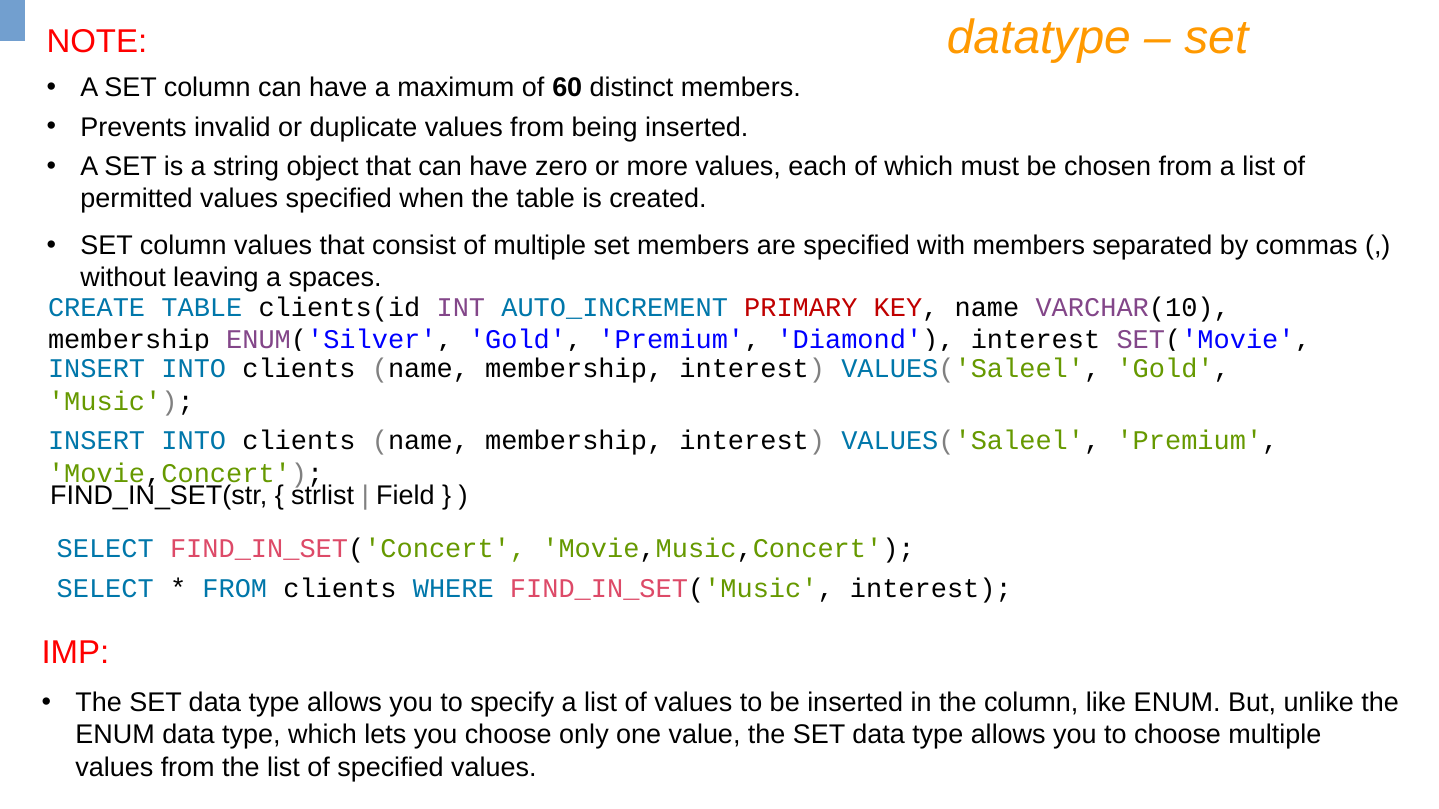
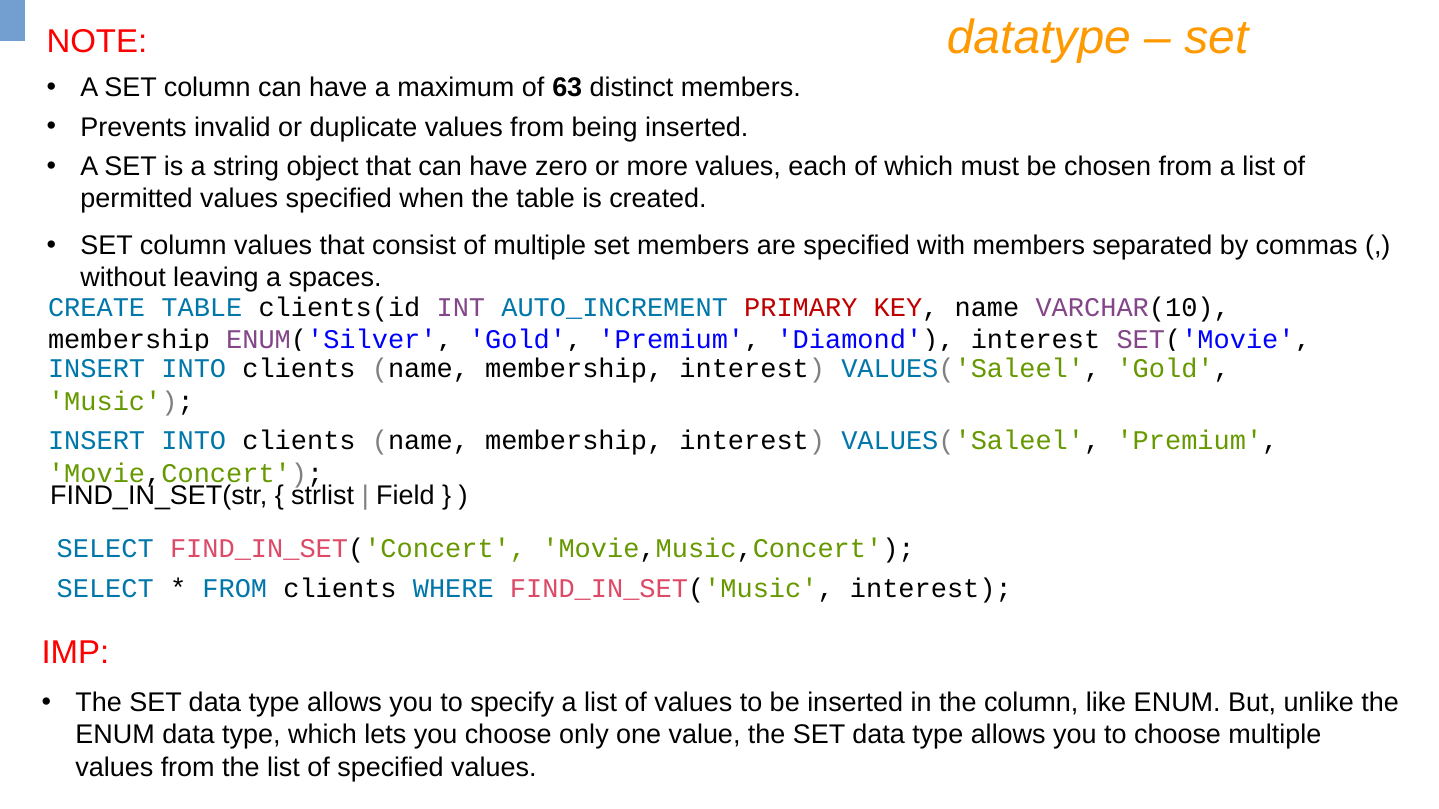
60: 60 -> 63
